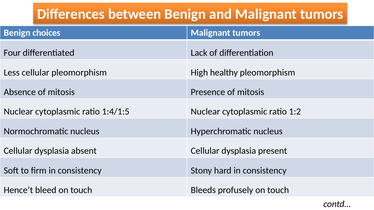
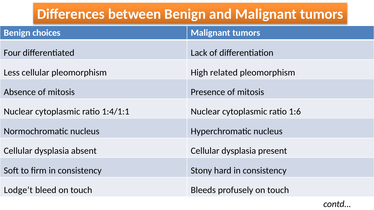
healthy: healthy -> related
1:4/1:5: 1:4/1:5 -> 1:4/1:1
1:2: 1:2 -> 1:6
Hence’t: Hence’t -> Lodge’t
